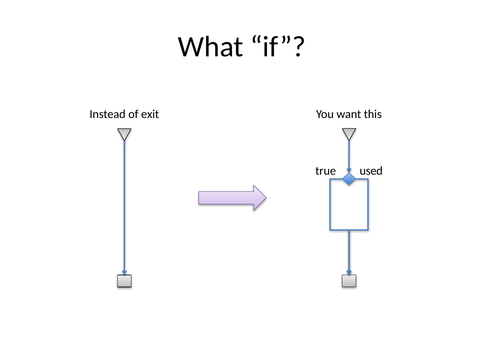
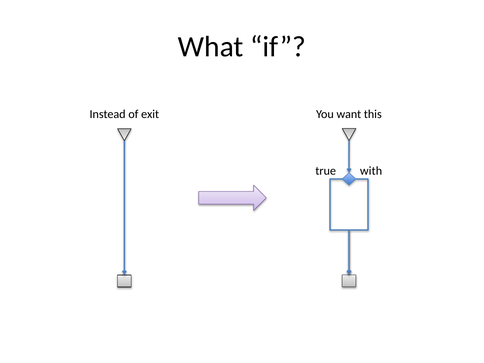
used: used -> with
